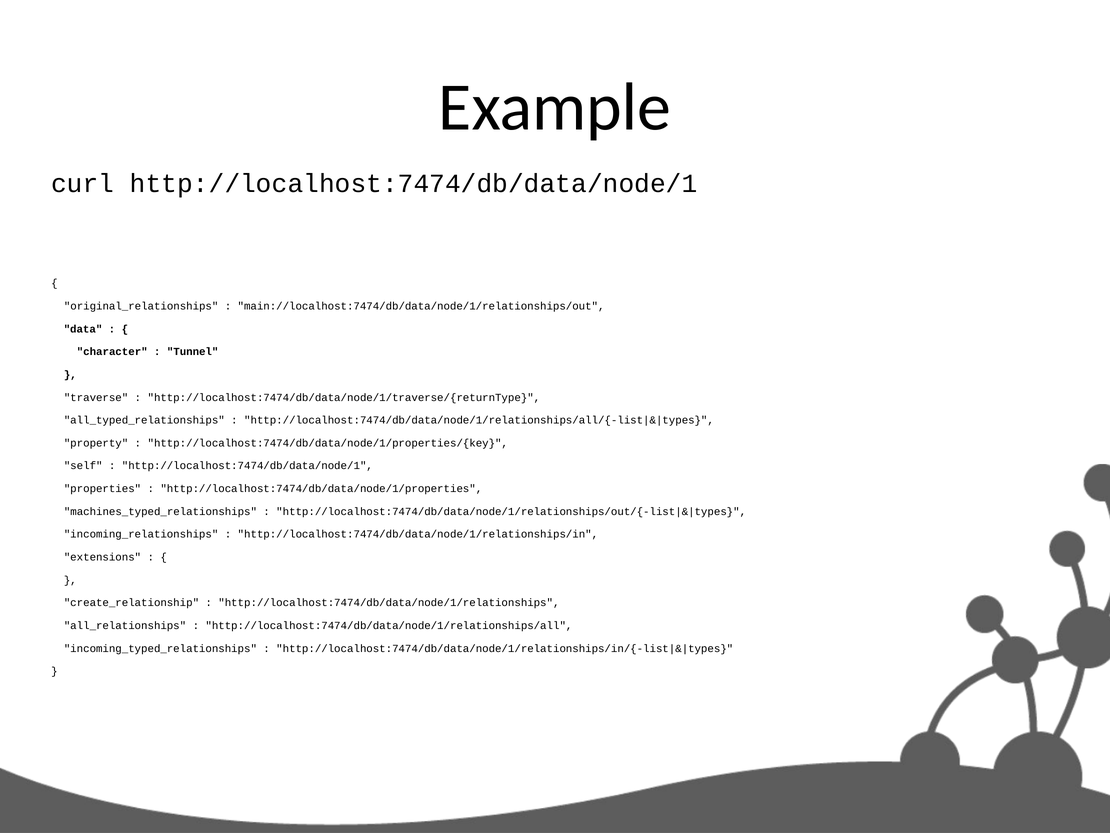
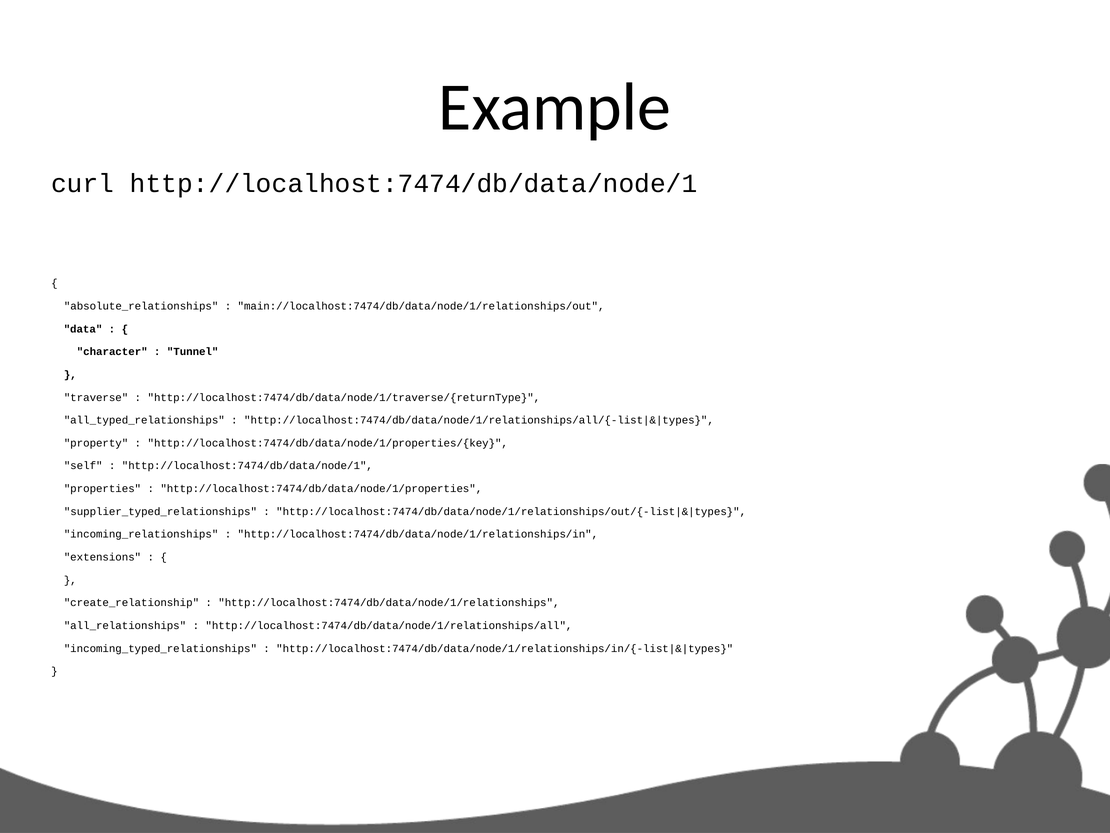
original_relationships: original_relationships -> absolute_relationships
machines_typed_relationships: machines_typed_relationships -> supplier_typed_relationships
